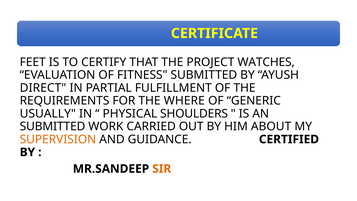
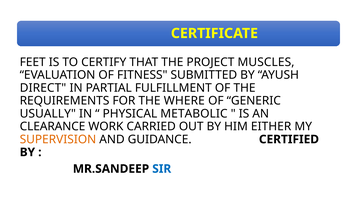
WATCHES: WATCHES -> MUSCLES
SHOULDERS: SHOULDERS -> METABOLIC
SUBMITTED at (53, 126): SUBMITTED -> CLEARANCE
ABOUT: ABOUT -> EITHER
SIR colour: orange -> blue
